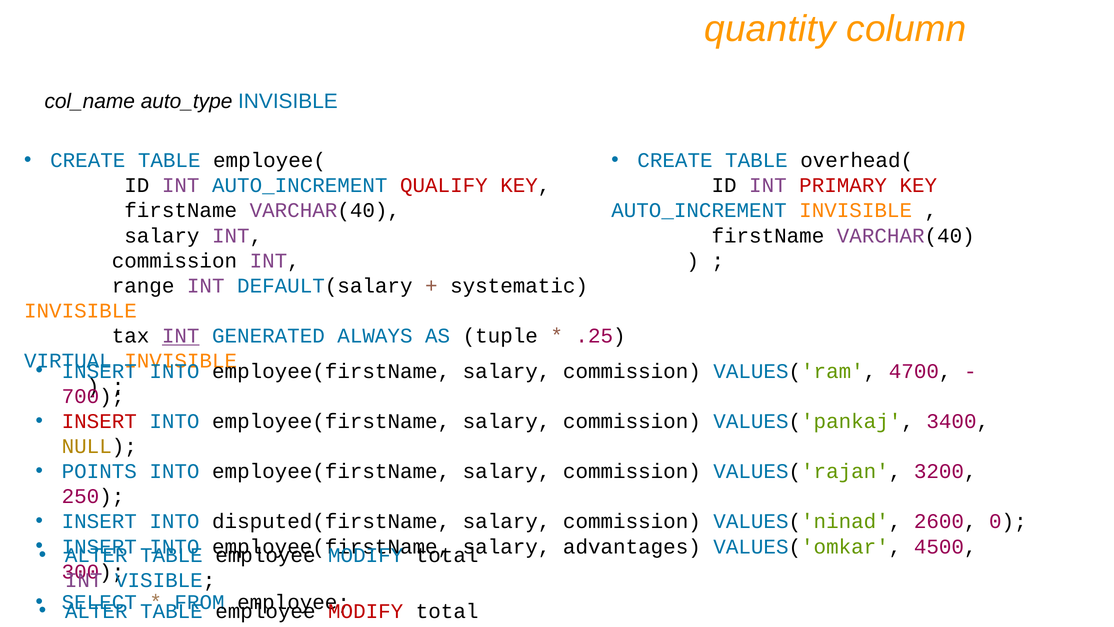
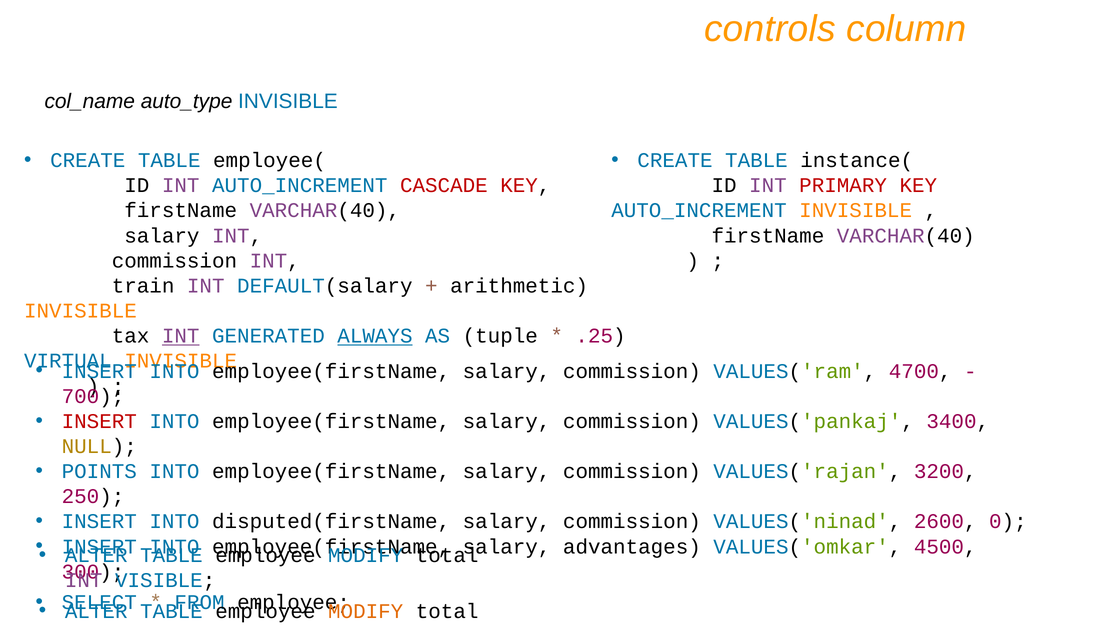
quantity: quantity -> controls
overhead(: overhead( -> instance(
QUALIFY: QUALIFY -> CASCADE
range: range -> train
systematic: systematic -> arithmetic
ALWAYS underline: none -> present
MODIFY at (366, 611) colour: red -> orange
